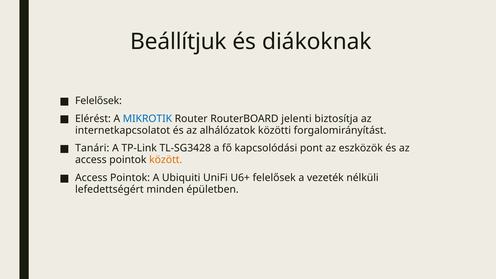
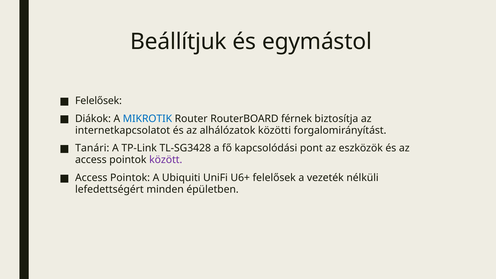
diákoknak: diákoknak -> egymástol
Elérést: Elérést -> Diákok
jelenti: jelenti -> férnek
között colour: orange -> purple
